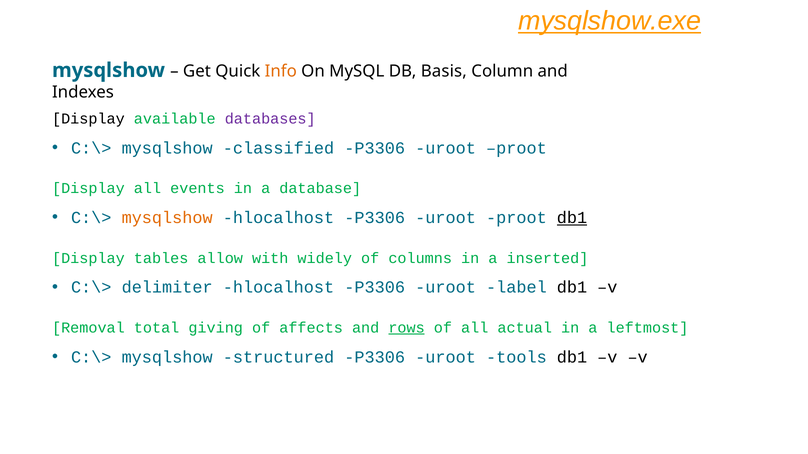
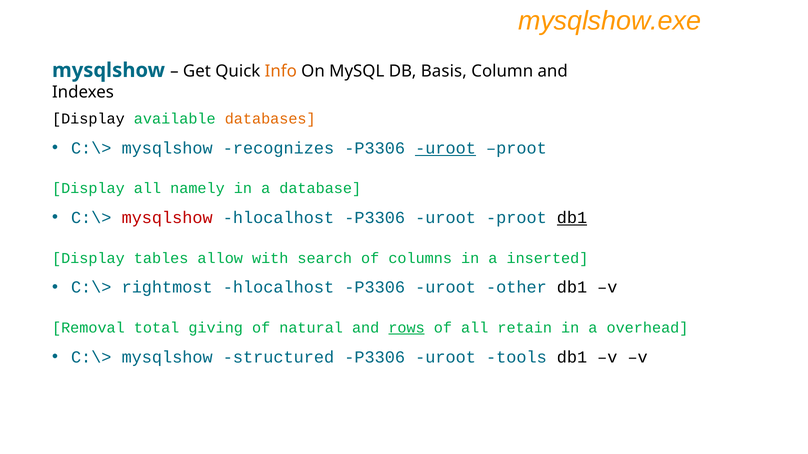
mysqlshow.exe underline: present -> none
databases colour: purple -> orange
classified: classified -> recognizes
uroot at (446, 148) underline: none -> present
events: events -> namely
mysqlshow at (167, 218) colour: orange -> red
widely: widely -> search
delimiter: delimiter -> rightmost
label: label -> other
affects: affects -> natural
actual: actual -> retain
leftmost: leftmost -> overhead
